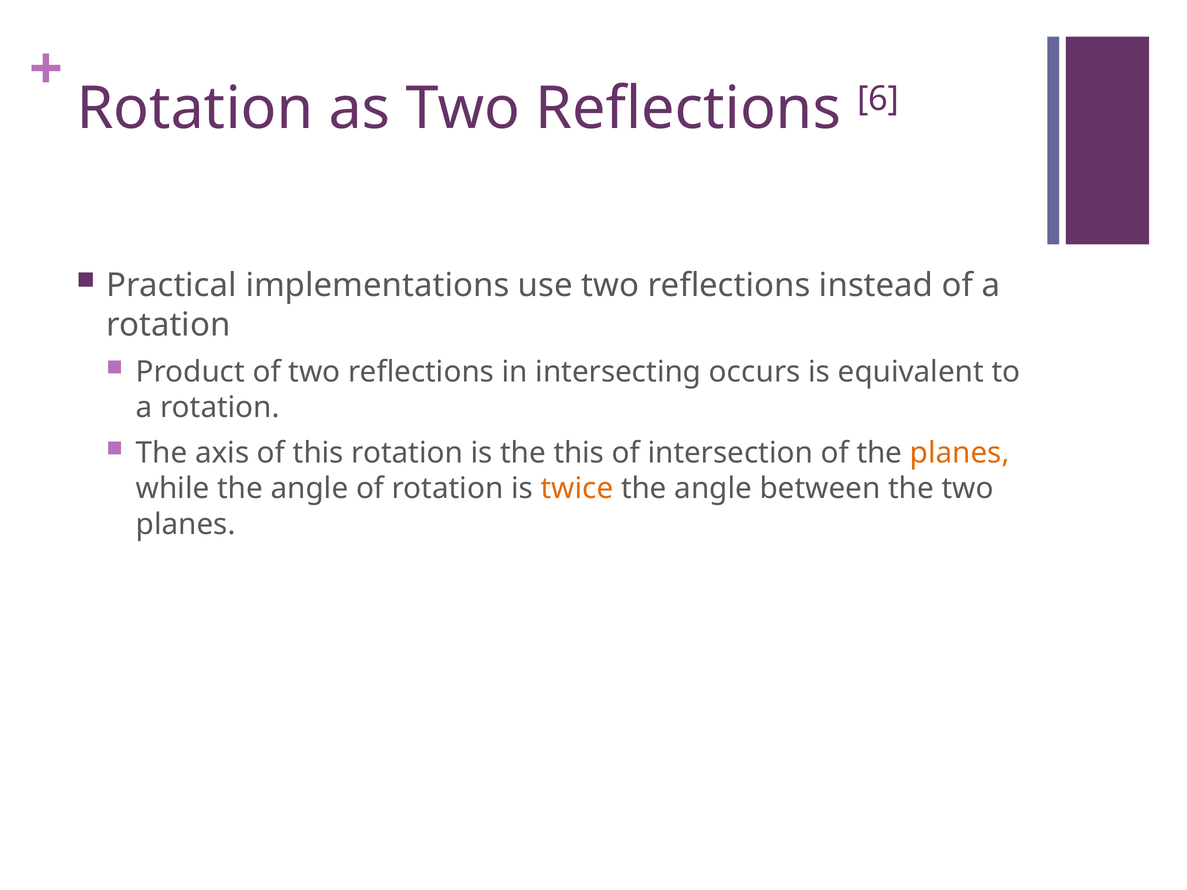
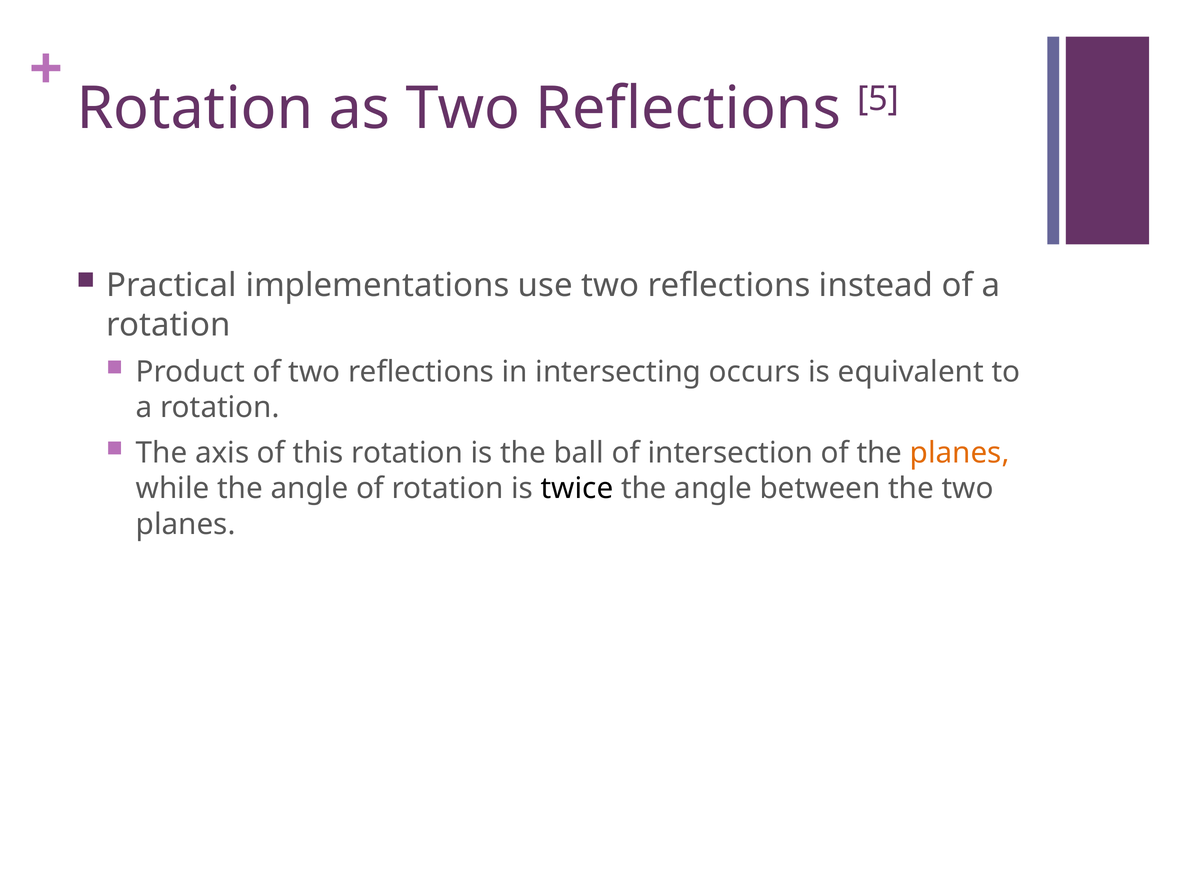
6: 6 -> 5
the this: this -> ball
twice colour: orange -> black
